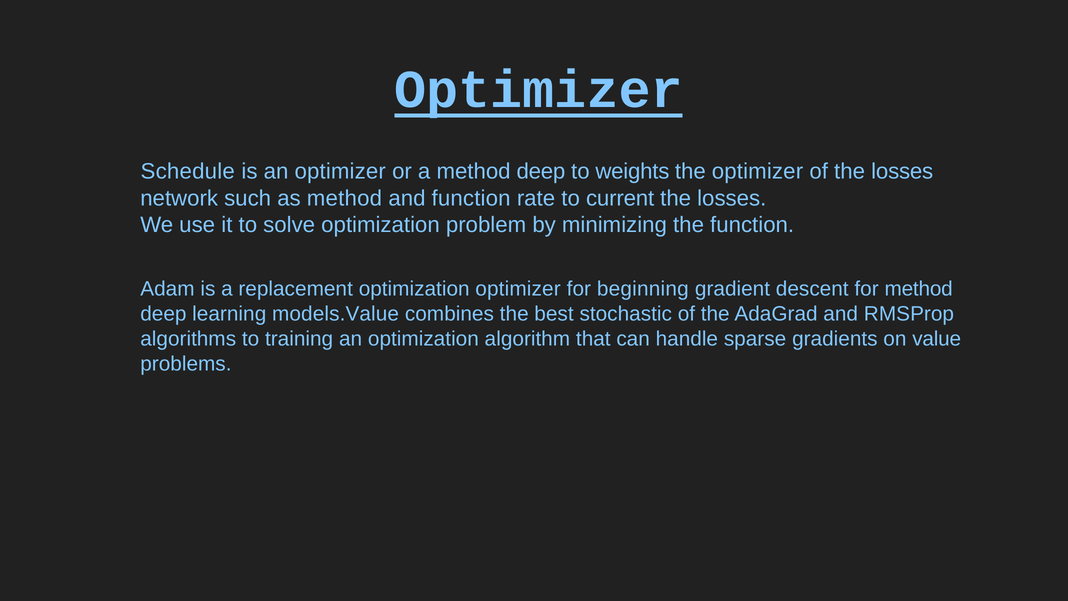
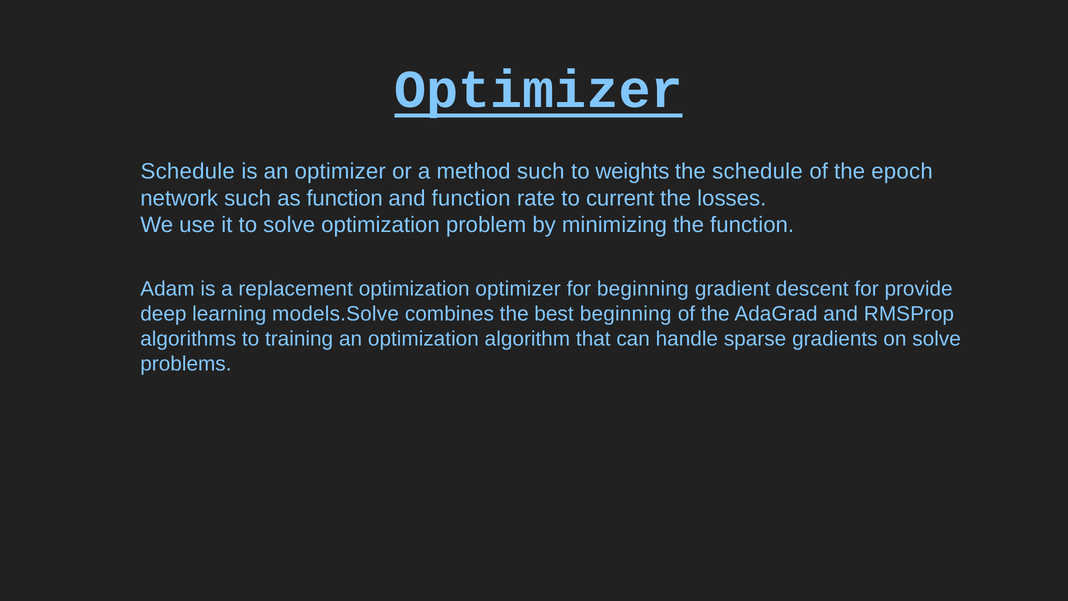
a method deep: deep -> such
the optimizer: optimizer -> schedule
of the losses: losses -> epoch
as method: method -> function
for method: method -> provide
models.Value: models.Value -> models.Solve
best stochastic: stochastic -> beginning
on value: value -> solve
